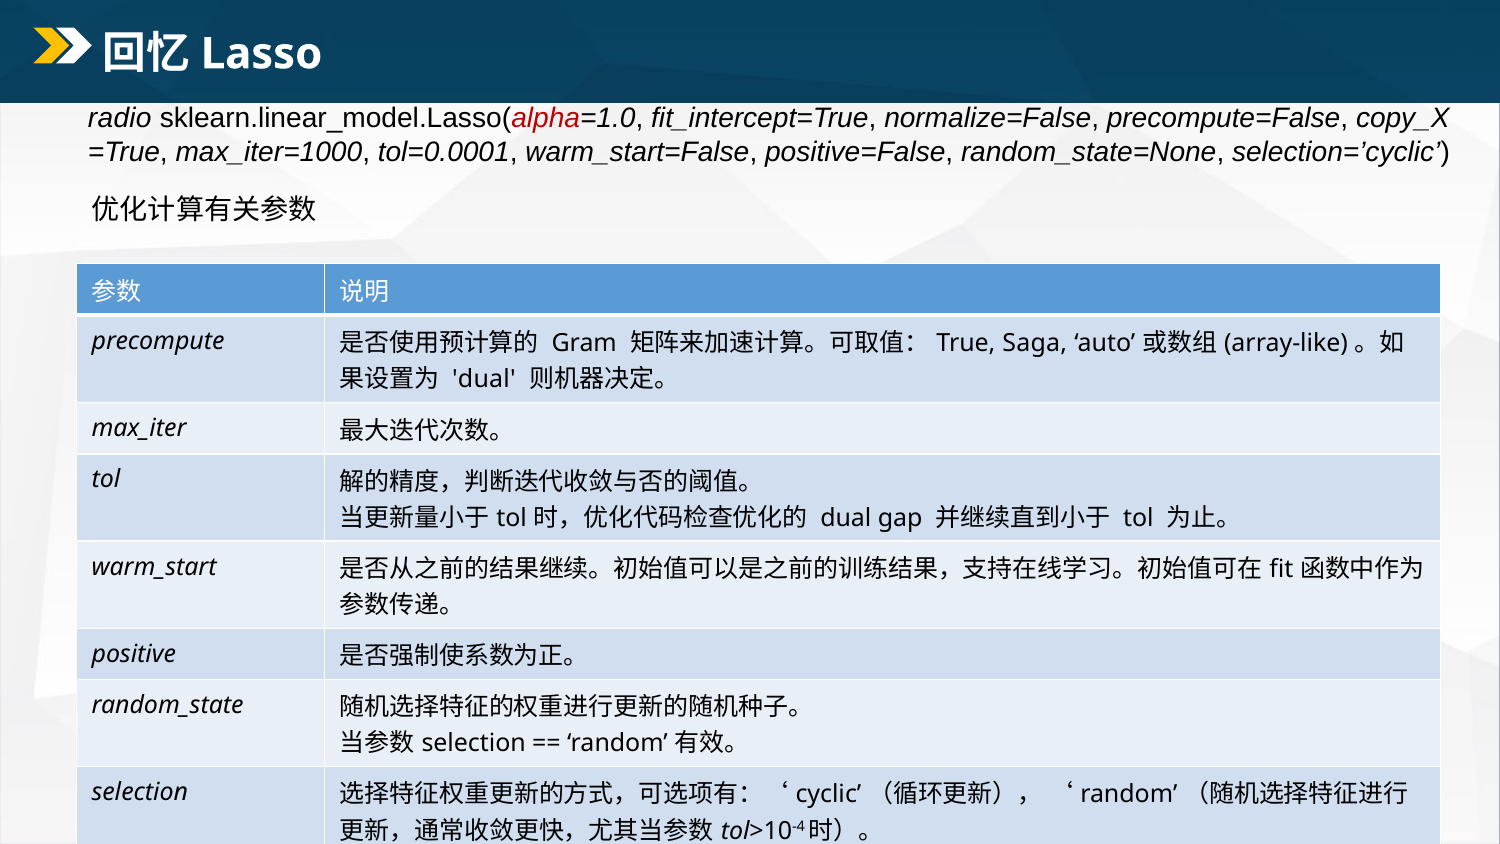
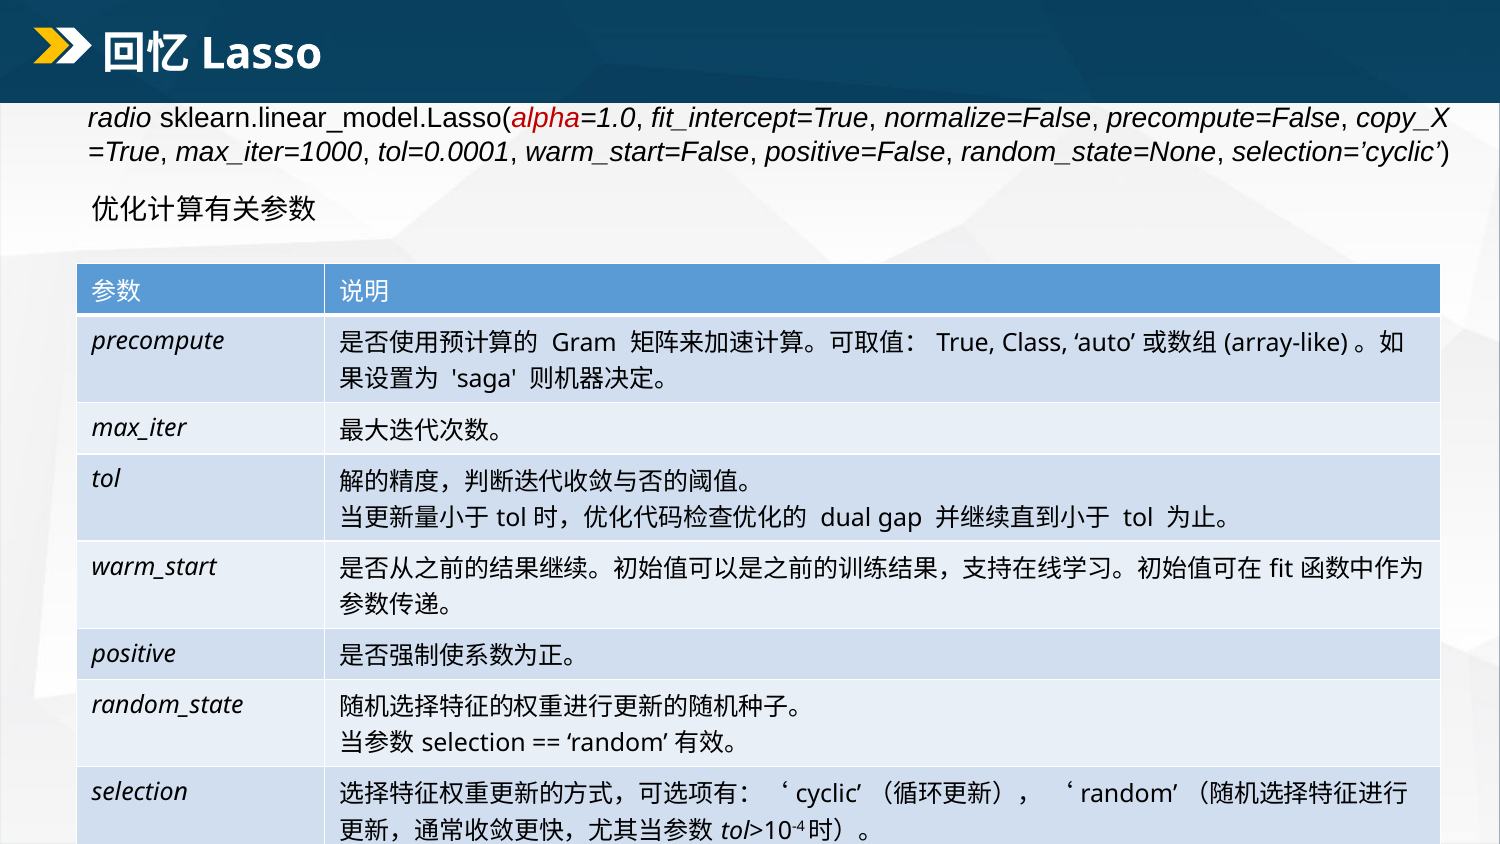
Saga: Saga -> Class
dual at (484, 380): dual -> saga
